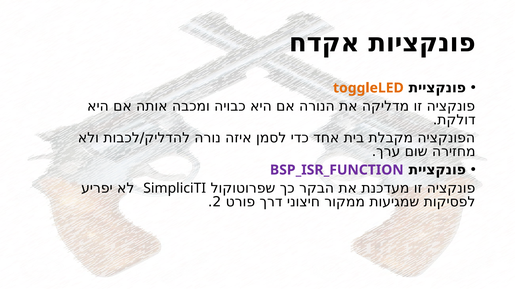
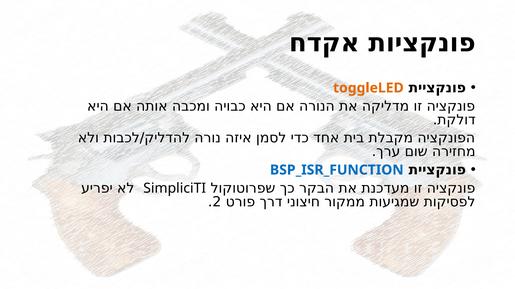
BSP_ISR_FUNCTION colour: purple -> blue
